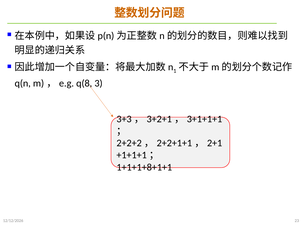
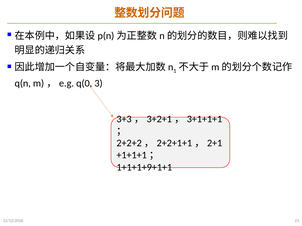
q(8: q(8 -> q(0
1+1+1+8+1+1: 1+1+1+8+1+1 -> 1+1+1+9+1+1
